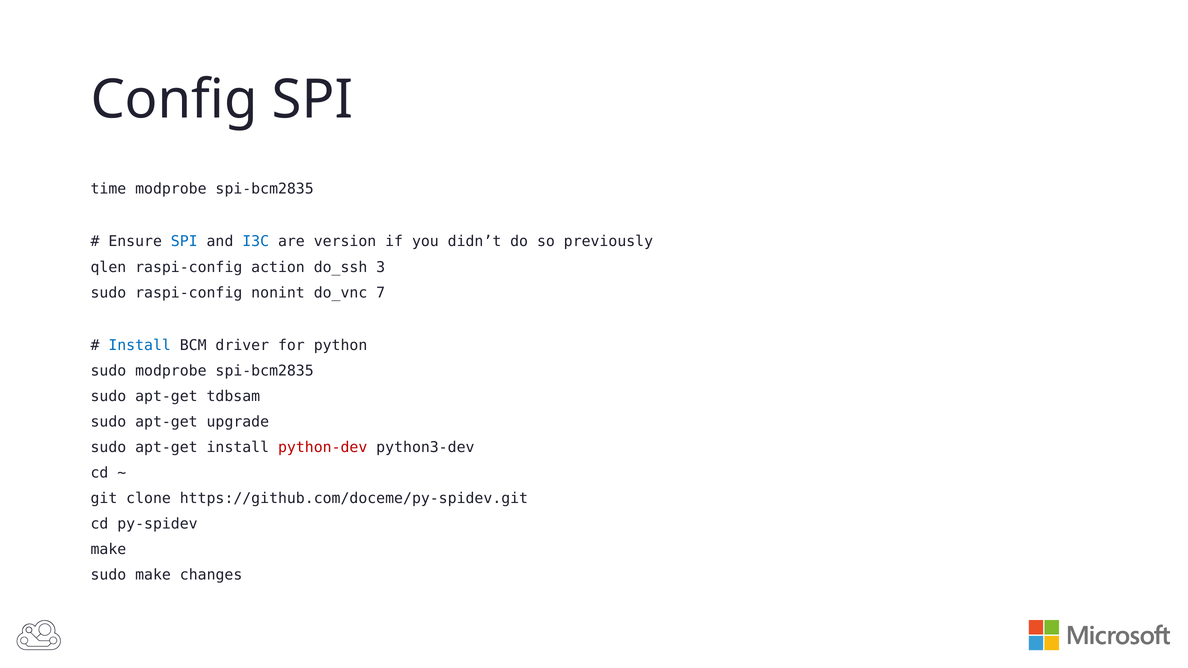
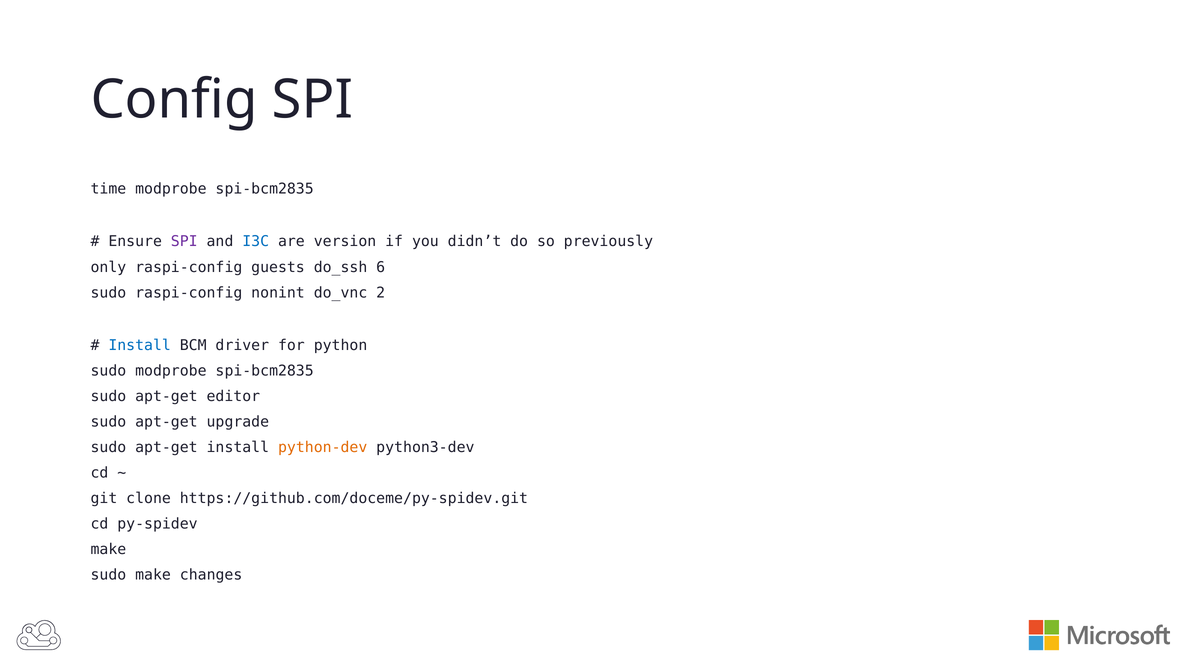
SPI at (184, 242) colour: blue -> purple
qlen: qlen -> only
action: action -> guests
3: 3 -> 6
7: 7 -> 2
tdbsam: tdbsam -> editor
python-dev colour: red -> orange
